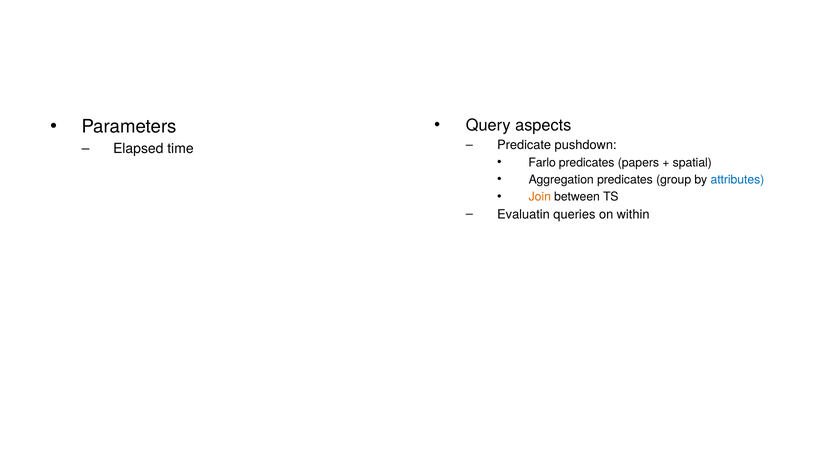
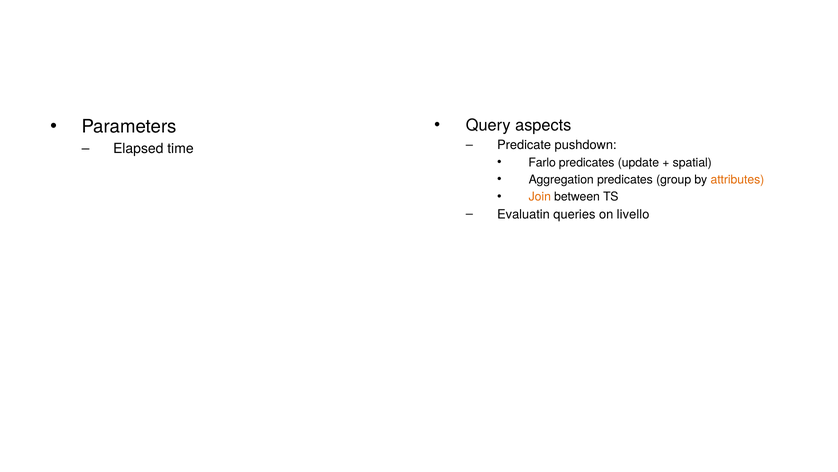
papers: papers -> update
attributes colour: blue -> orange
within: within -> livello
